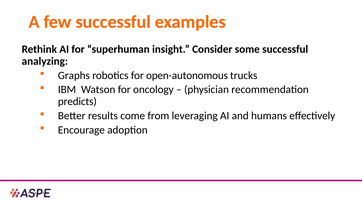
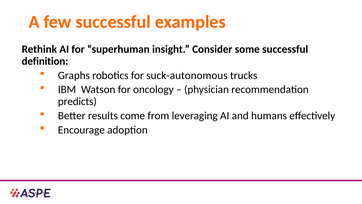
analyzing: analyzing -> definition
open-autonomous: open-autonomous -> suck-autonomous
